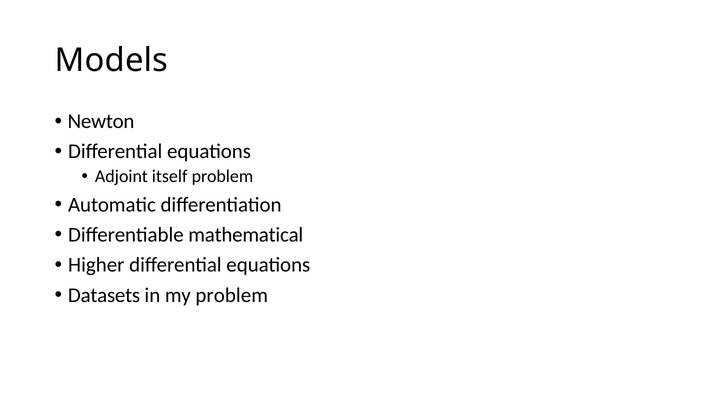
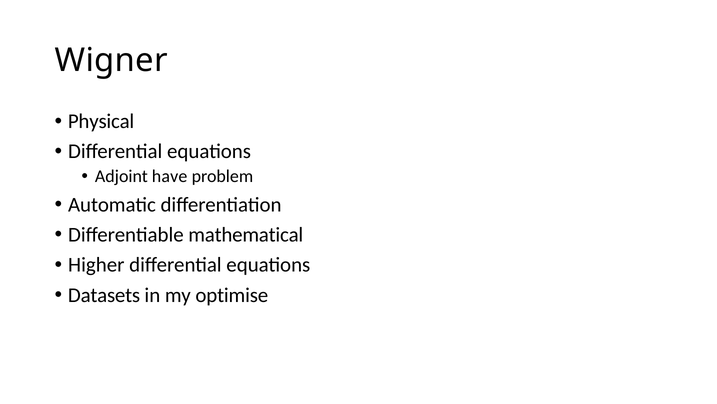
Models: Models -> Wigner
Newton: Newton -> Physical
itself: itself -> have
my problem: problem -> optimise
